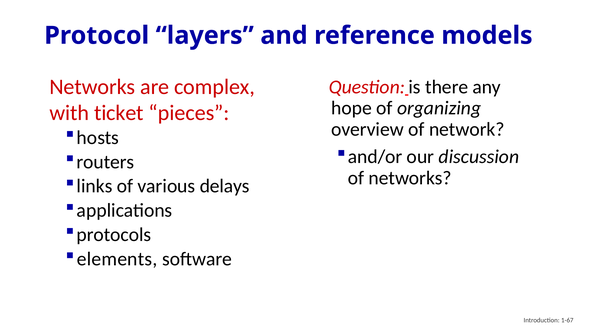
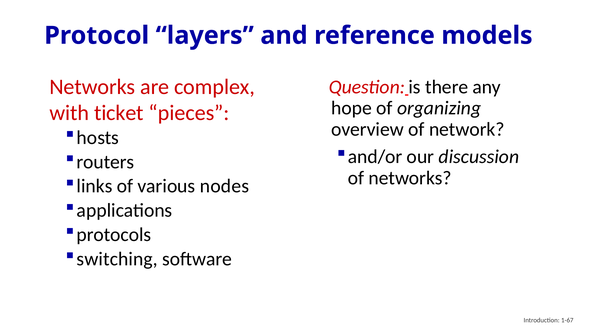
delays: delays -> nodes
elements: elements -> switching
